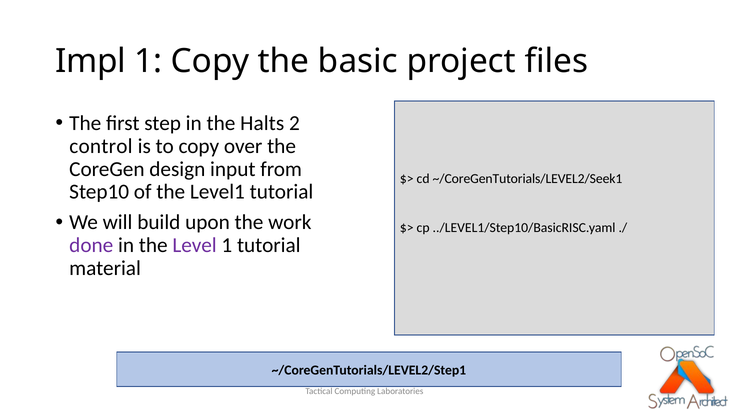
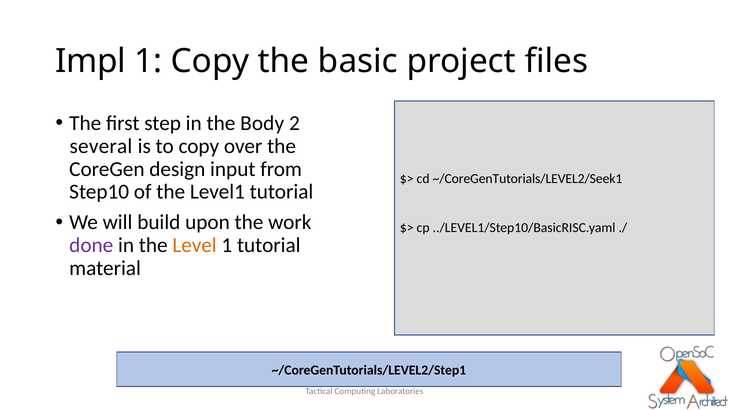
Halts: Halts -> Body
control: control -> several
Level colour: purple -> orange
